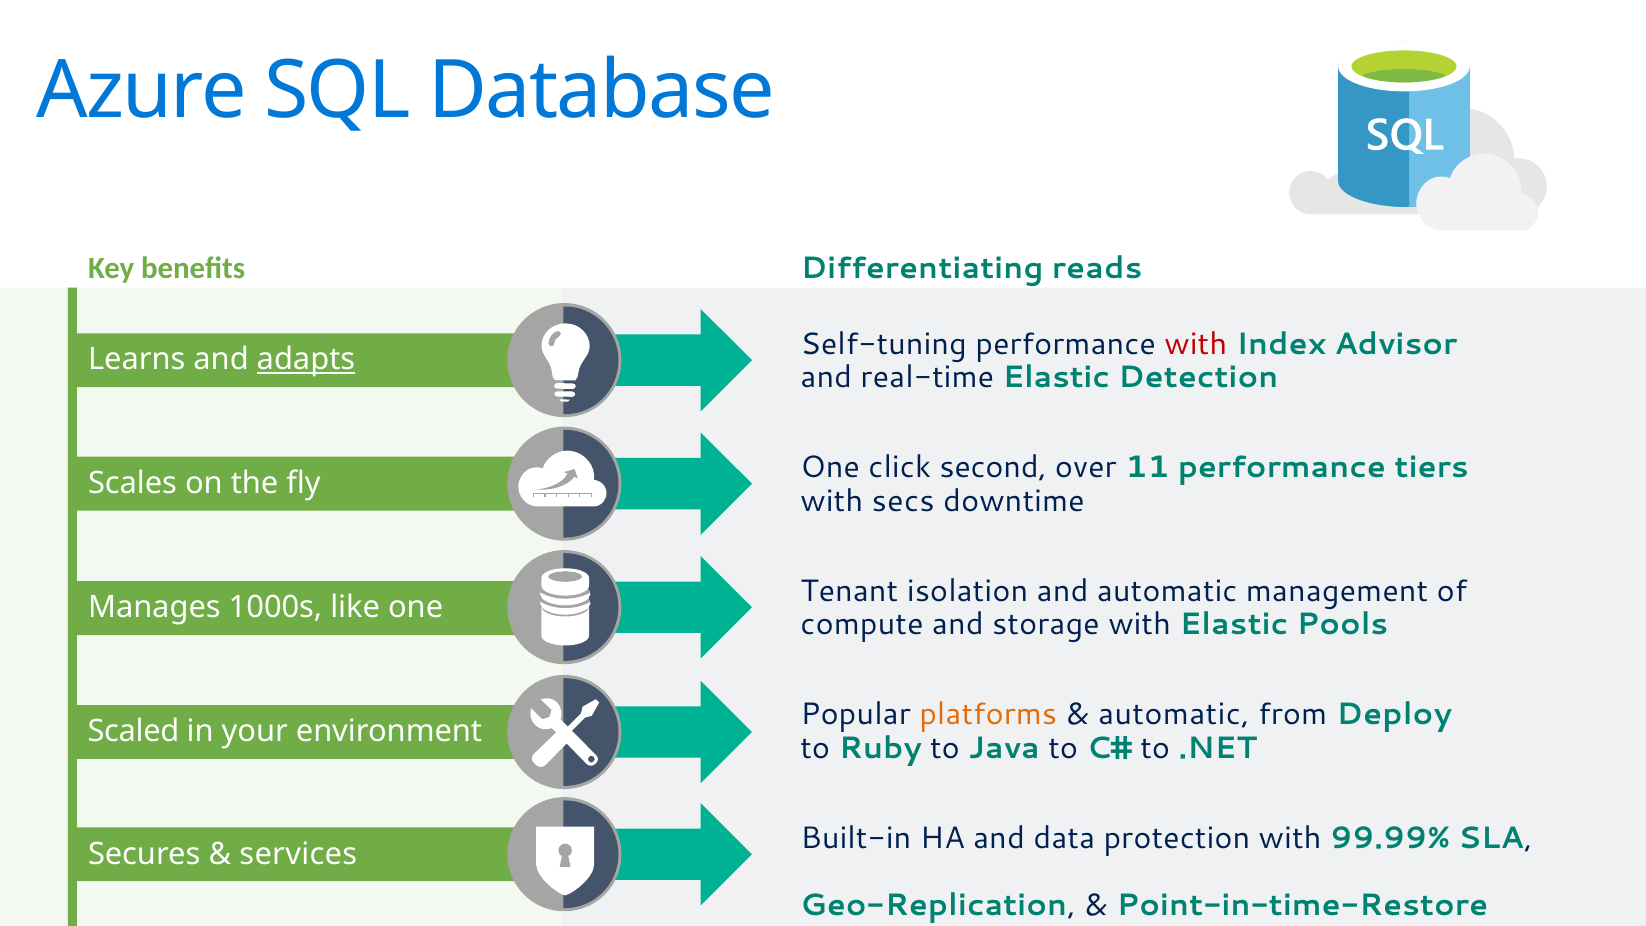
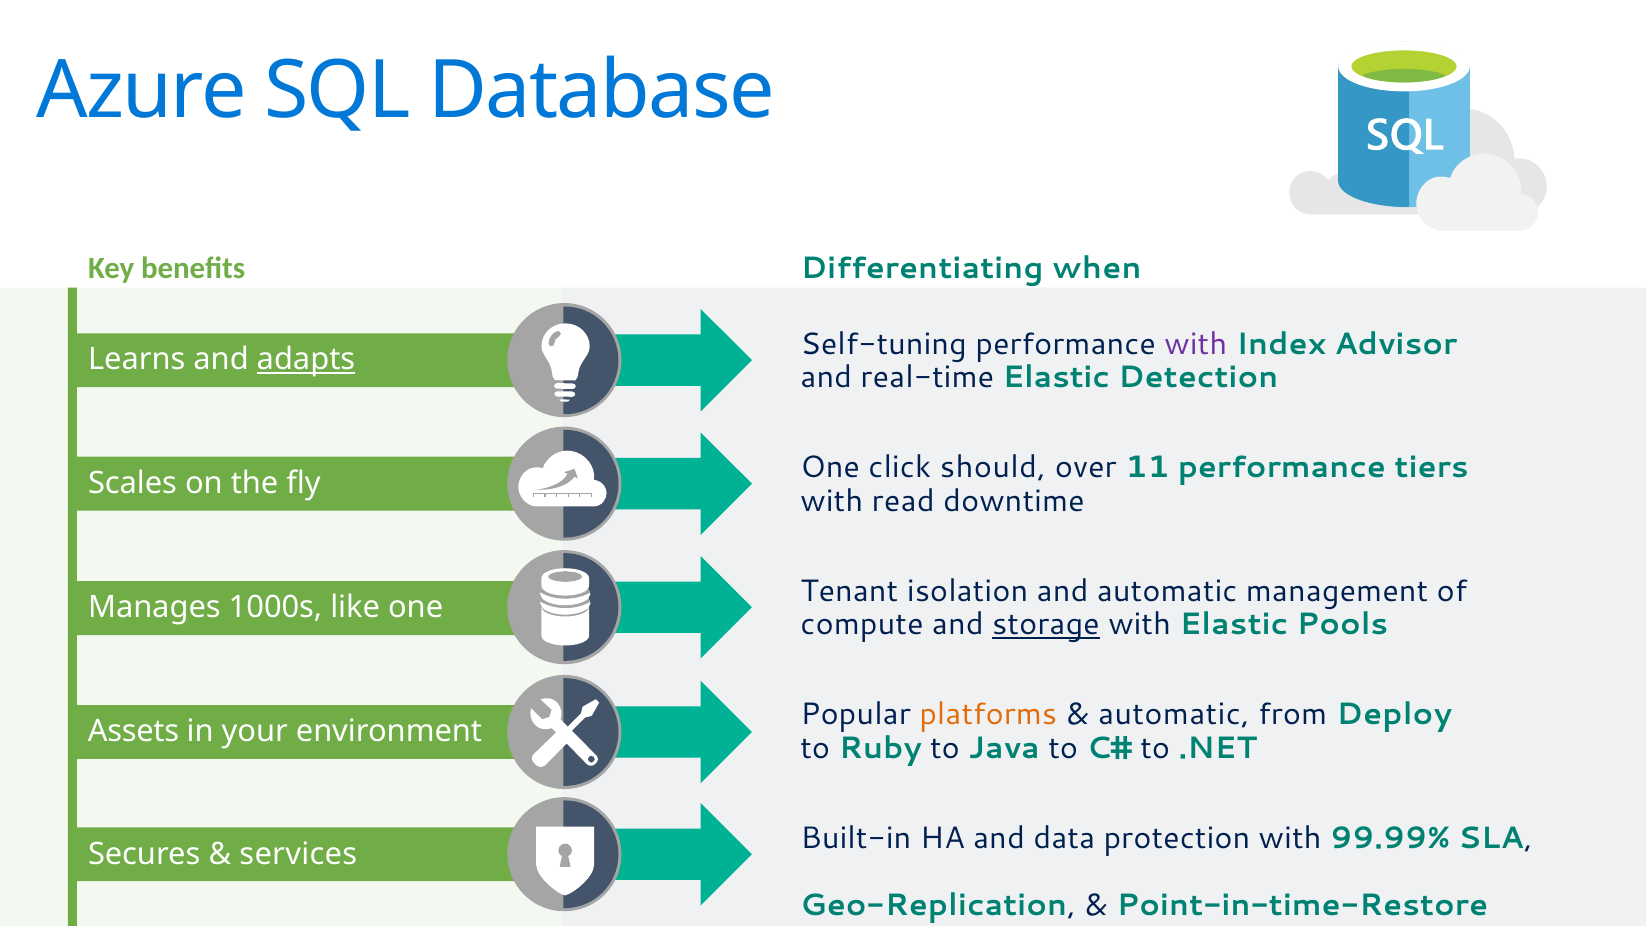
reads: reads -> when
with at (1196, 344) colour: red -> purple
second: second -> should
secs: secs -> read
storage underline: none -> present
Scaled: Scaled -> Assets
